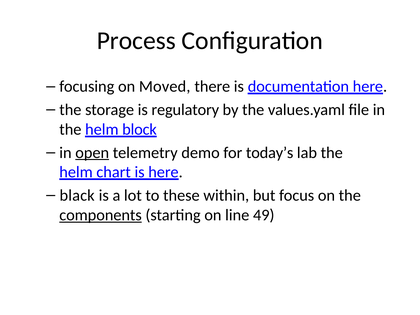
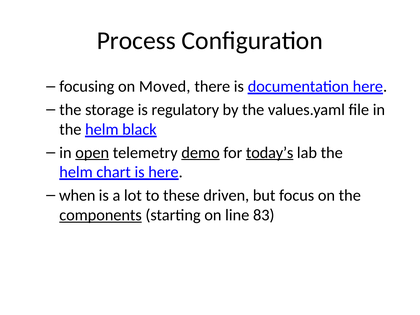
block: block -> black
demo underline: none -> present
today’s underline: none -> present
black: black -> when
within: within -> driven
49: 49 -> 83
